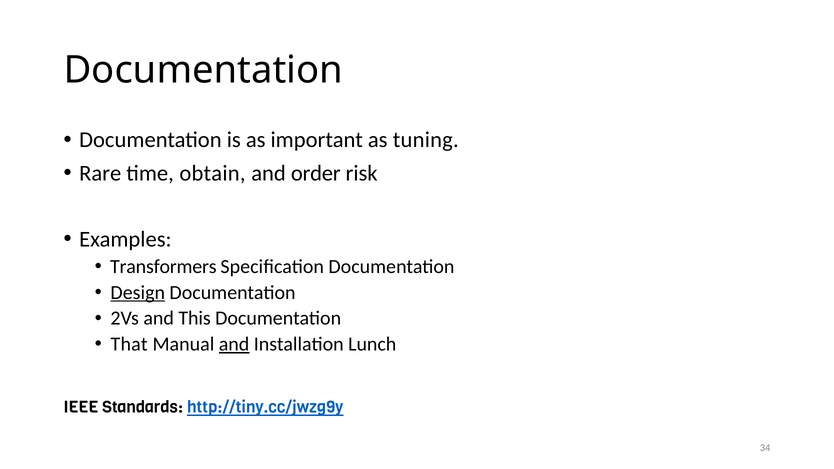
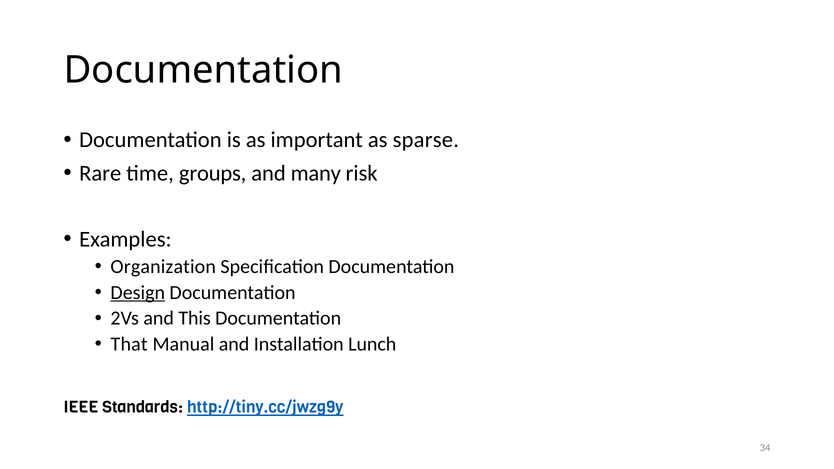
tuning: tuning -> sparse
obtain: obtain -> groups
order: order -> many
Transformers: Transformers -> Organization
and at (234, 344) underline: present -> none
